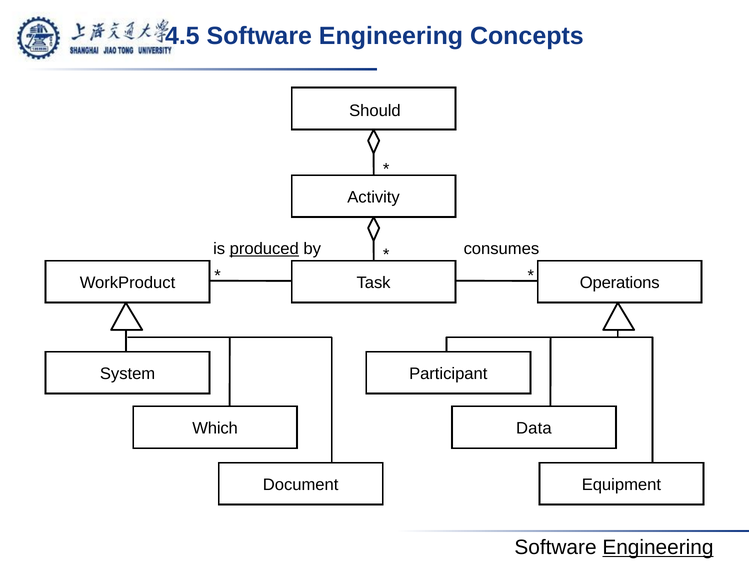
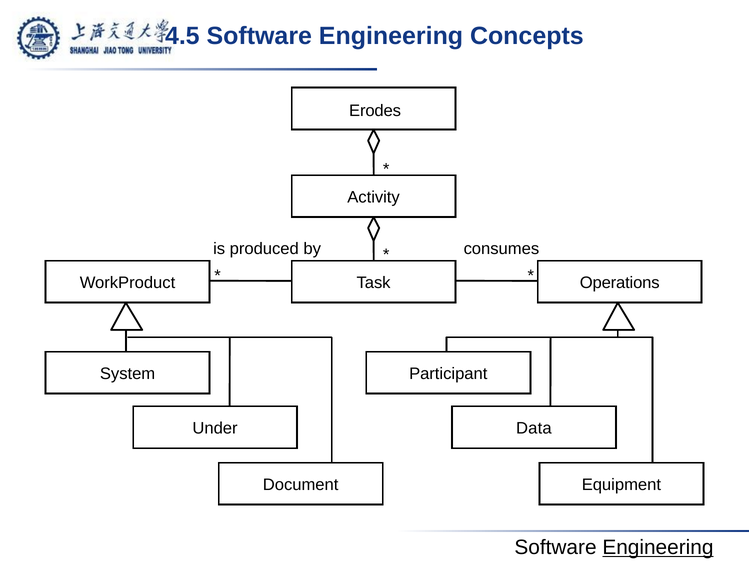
Should: Should -> Erodes
produced underline: present -> none
Which: Which -> Under
